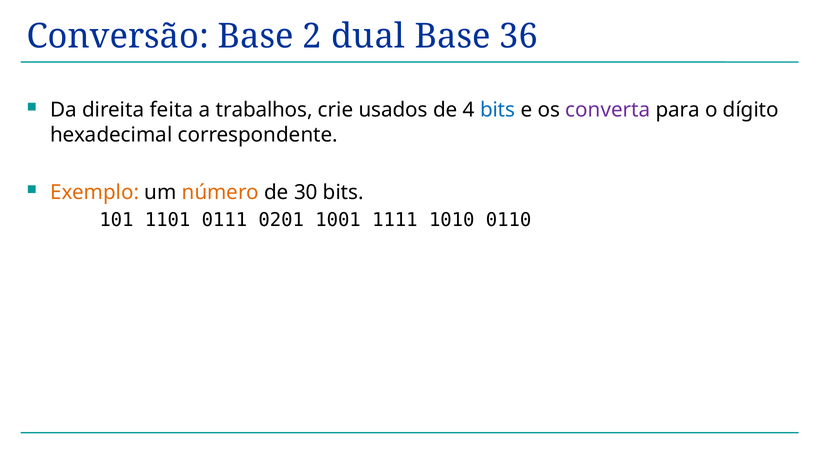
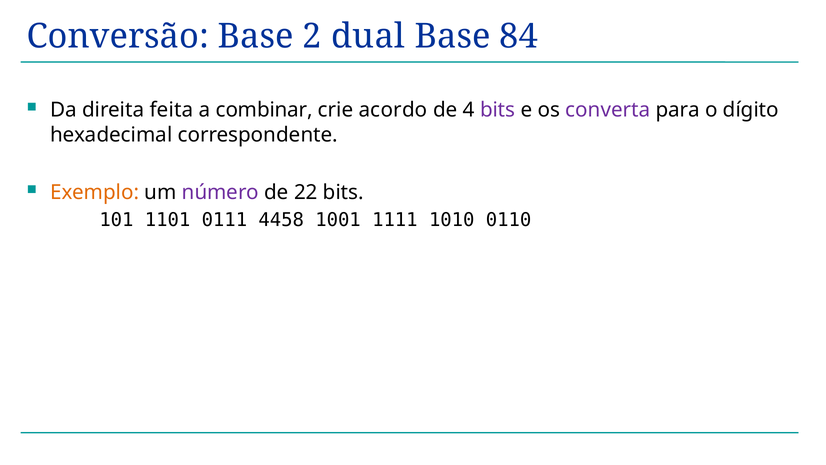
36: 36 -> 84
trabalhos: trabalhos -> combinar
usados: usados -> acordo
bits at (498, 110) colour: blue -> purple
número colour: orange -> purple
30: 30 -> 22
0201: 0201 -> 4458
